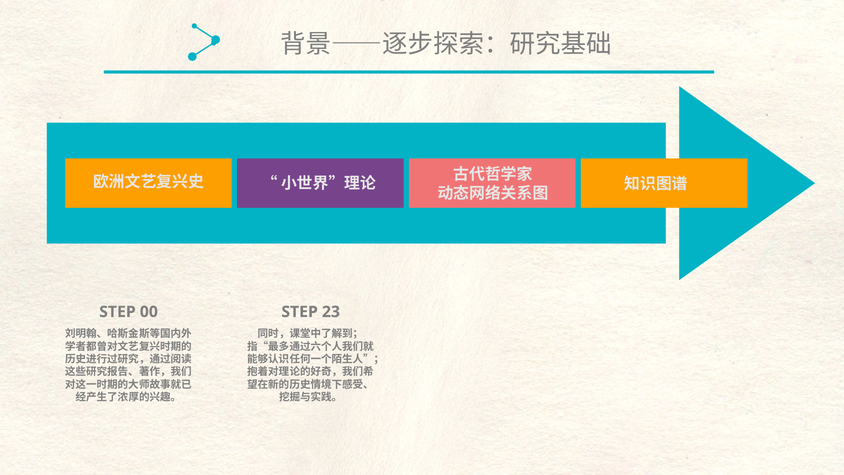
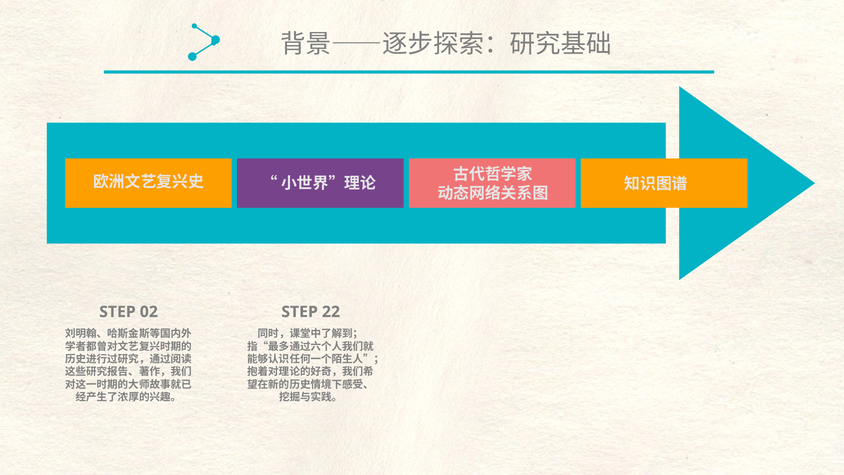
00: 00 -> 02
23: 23 -> 22
